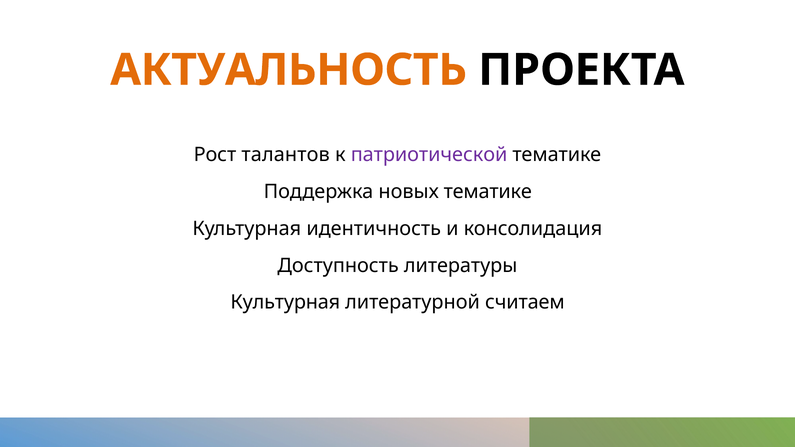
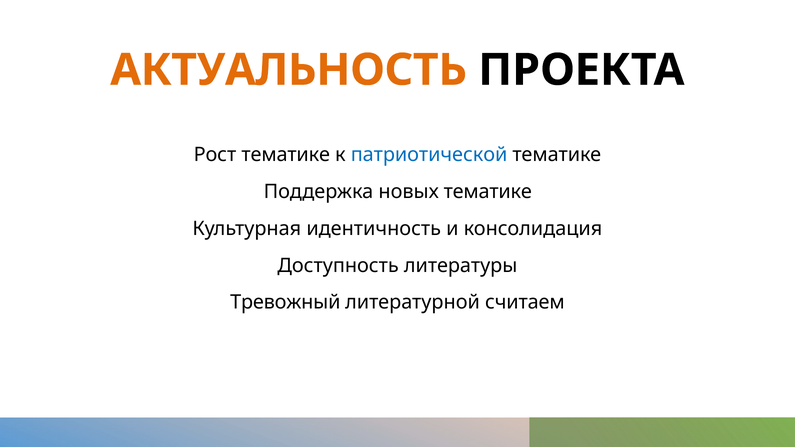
Рост талантов: талантов -> тематике
патриотической colour: purple -> blue
Культурная at (285, 303): Культурная -> Тревожный
